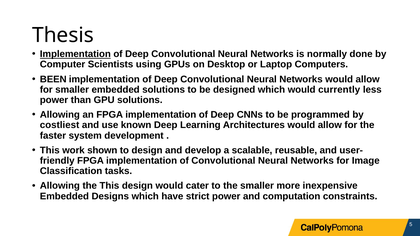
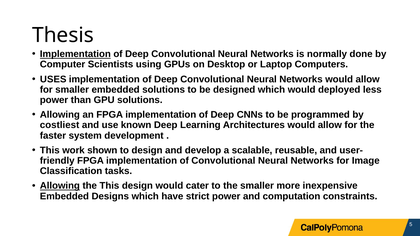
BEEN: BEEN -> USES
currently: currently -> deployed
Allowing at (60, 186) underline: none -> present
